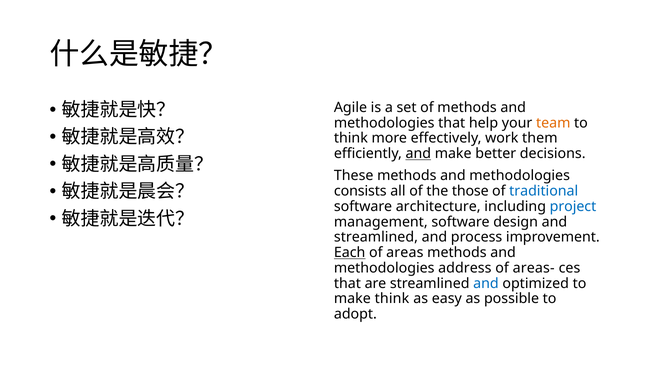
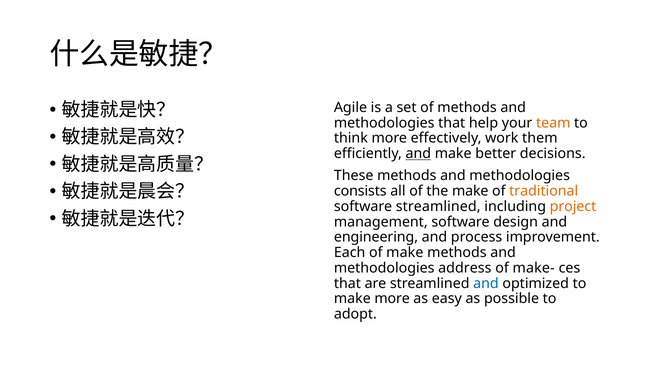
the those: those -> make
traditional colour: blue -> orange
software architecture: architecture -> streamlined
project colour: blue -> orange
streamlined at (376, 237): streamlined -> engineering
Each underline: present -> none
of areas: areas -> make
areas‐: areas‐ -> make‐
make think: think -> more
